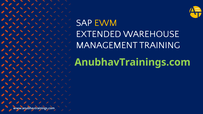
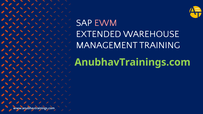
EWM colour: yellow -> pink
